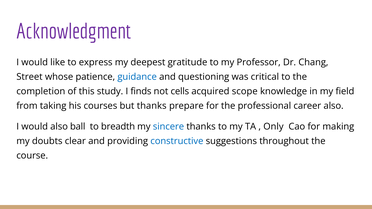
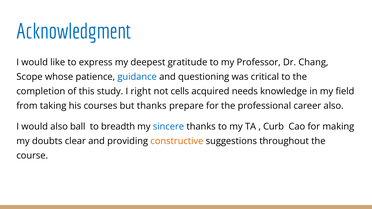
Acknowledgment colour: purple -> blue
Street: Street -> Scope
finds: finds -> right
scope: scope -> needs
Only: Only -> Curb
constructive colour: blue -> orange
